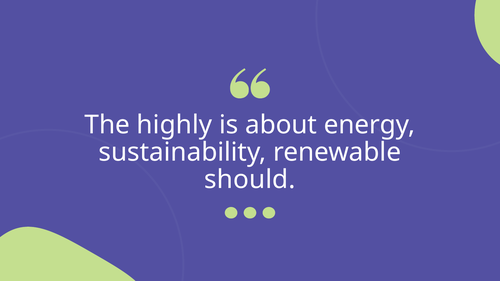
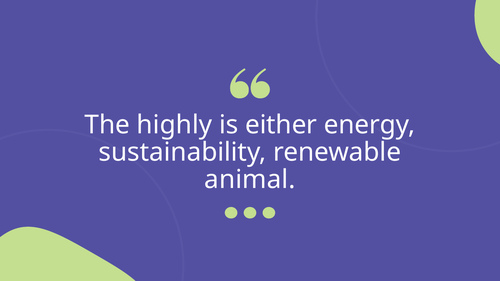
about: about -> either
should: should -> animal
